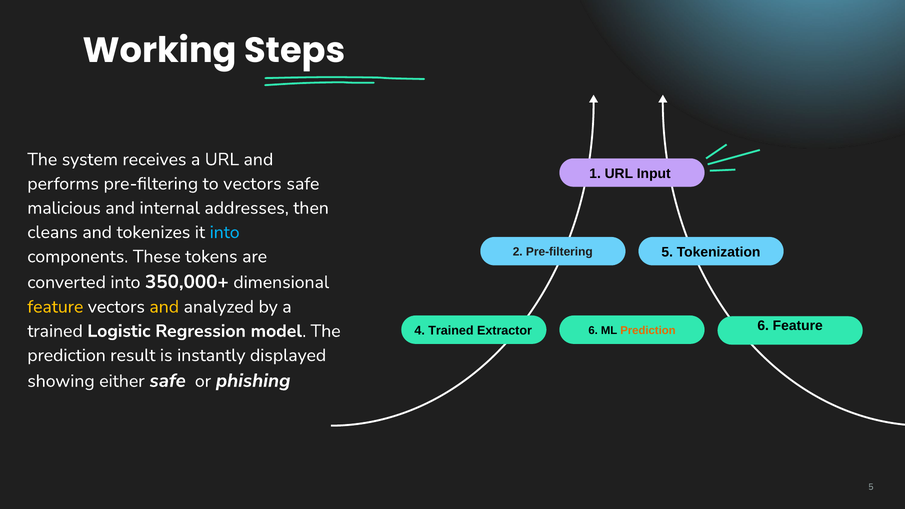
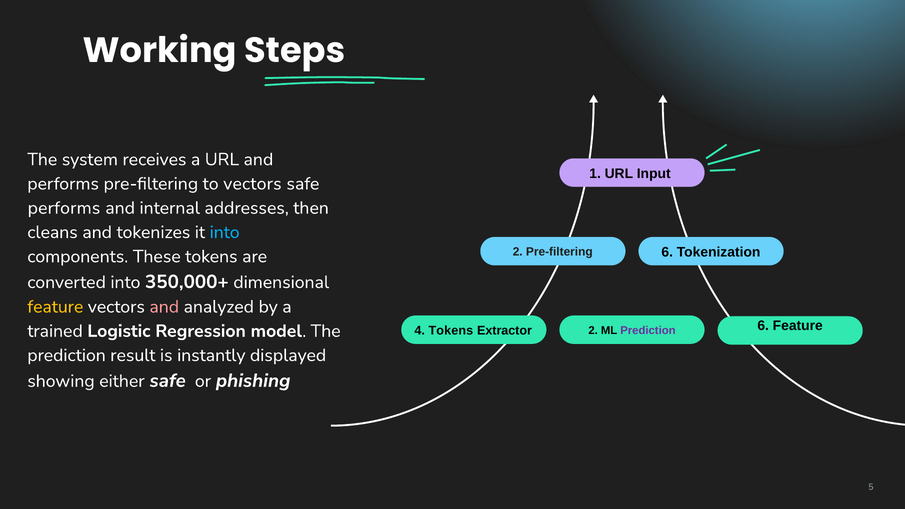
malicious at (64, 208): malicious -> performs
Pre-filtering 5: 5 -> 6
and at (164, 307) colour: yellow -> pink
4 Trained: Trained -> Tokens
Extractor 6: 6 -> 2
Prediction at (648, 331) colour: orange -> purple
